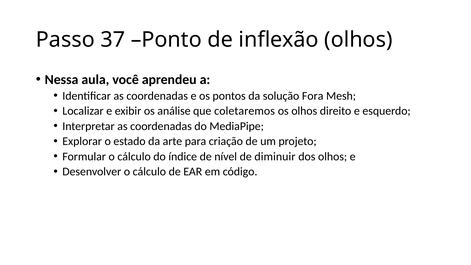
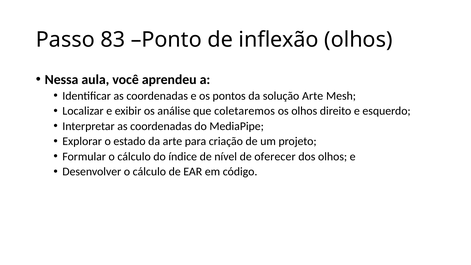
37: 37 -> 83
solução Fora: Fora -> Arte
diminuir: diminuir -> oferecer
